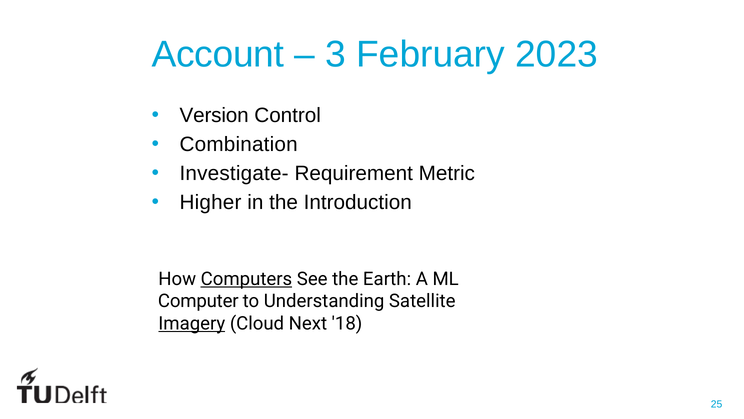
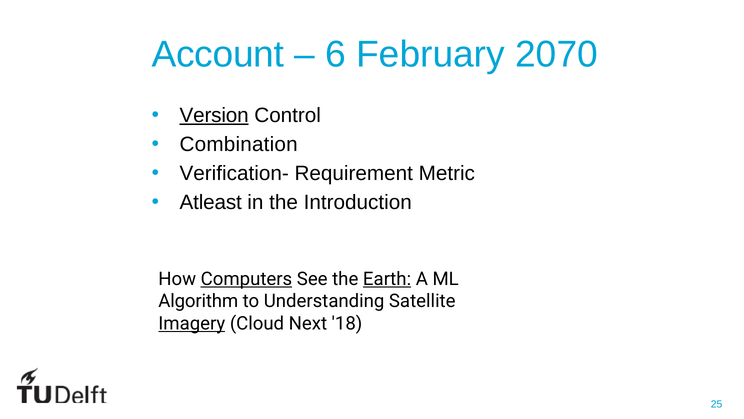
3: 3 -> 6
2023: 2023 -> 2070
Version underline: none -> present
Investigate-: Investigate- -> Verification-
Higher: Higher -> Atleast
Earth underline: none -> present
Computer: Computer -> Algorithm
